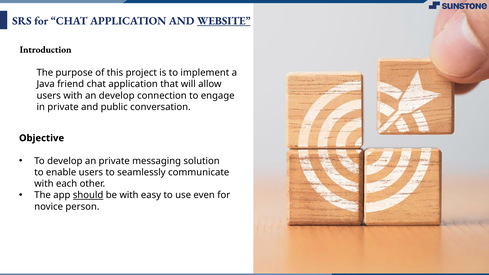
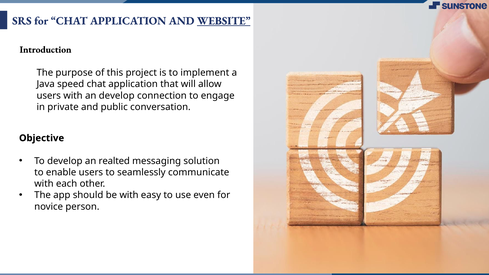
friend: friend -> speed
an private: private -> realted
should underline: present -> none
